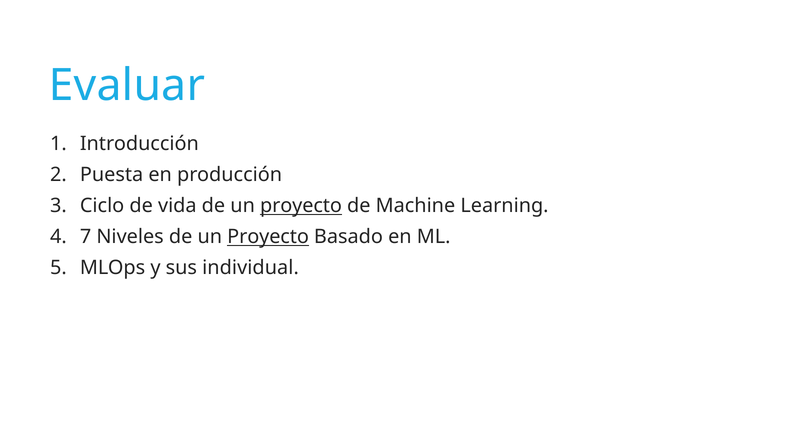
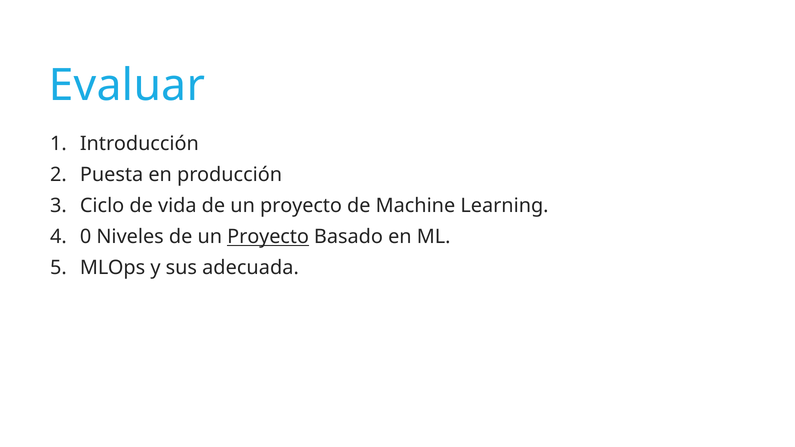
proyecto at (301, 206) underline: present -> none
7: 7 -> 0
individual: individual -> adecuada
